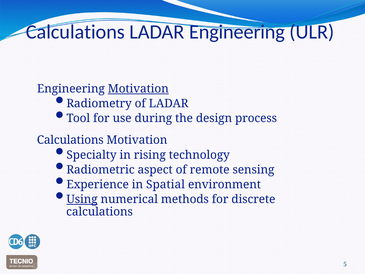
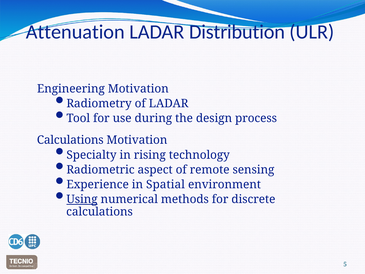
Calculations at (75, 32): Calculations -> Attenuation
LADAR Engineering: Engineering -> Distribution
Motivation at (138, 89) underline: present -> none
